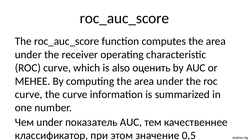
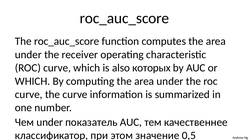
оценить: оценить -> которых
МЕНЕЕ at (33, 81): МЕНЕЕ -> WHICH
